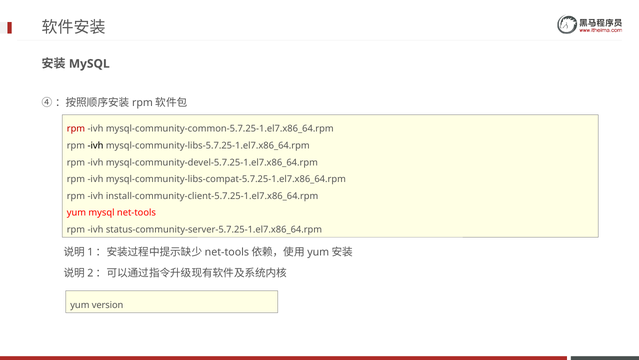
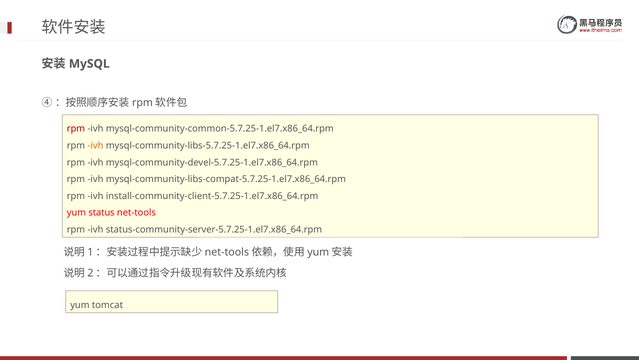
ivh at (95, 145) colour: black -> orange
yum mysql: mysql -> status
version: version -> tomcat
